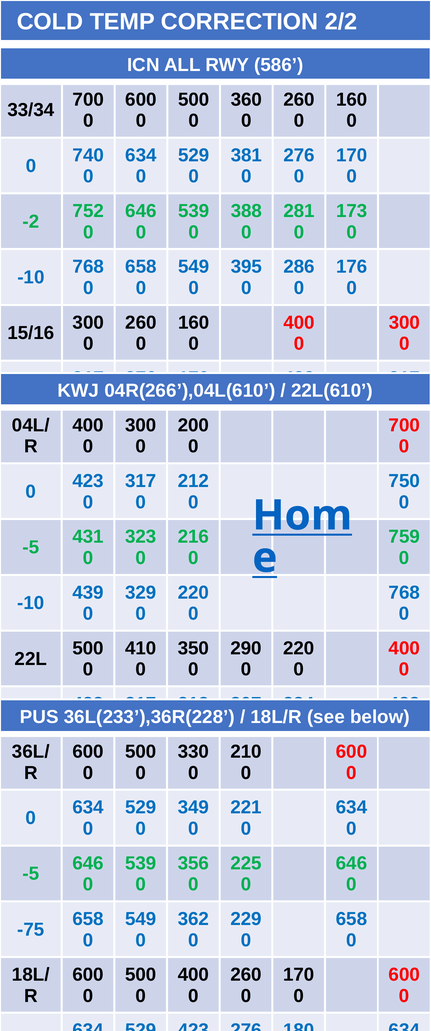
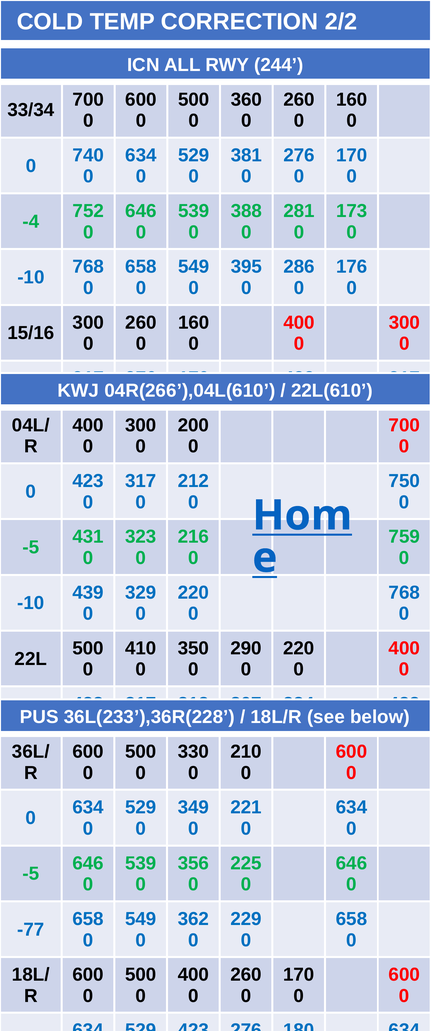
586: 586 -> 244
-2: -2 -> -4
-75: -75 -> -77
